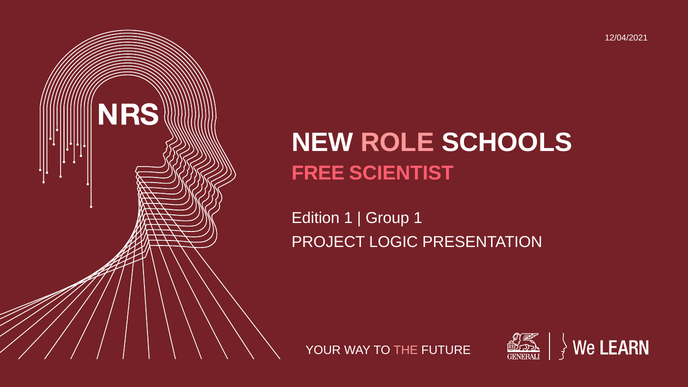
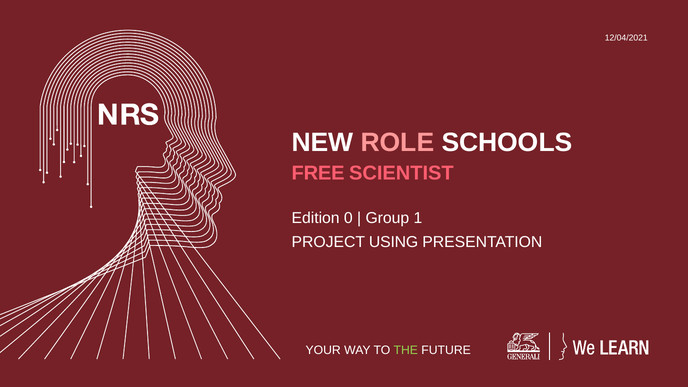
Edition 1: 1 -> 0
LOGIC: LOGIC -> USING
THE colour: pink -> light green
